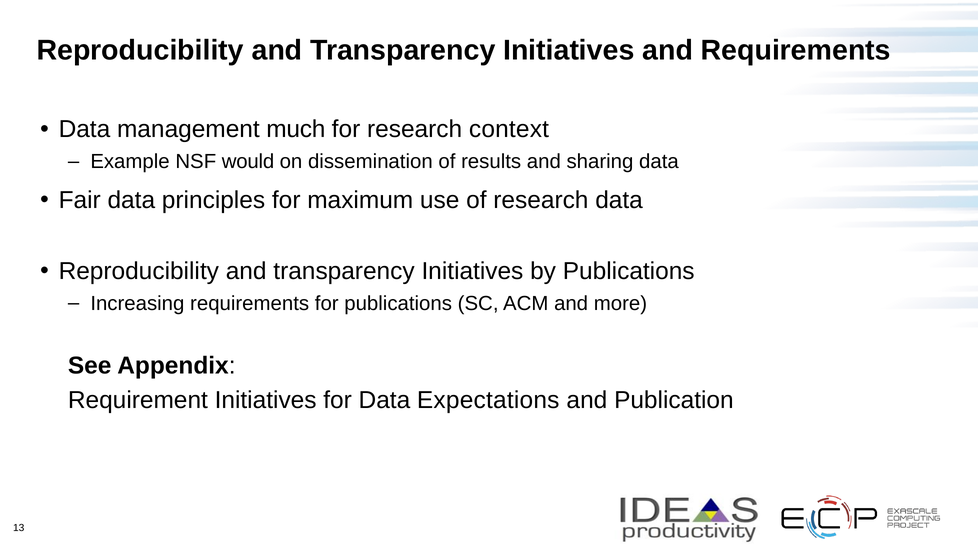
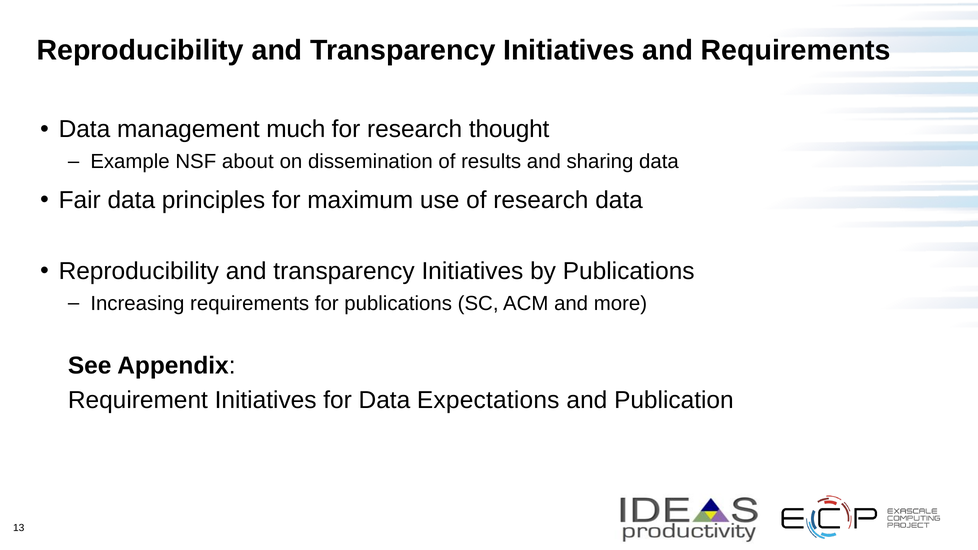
context: context -> thought
would: would -> about
